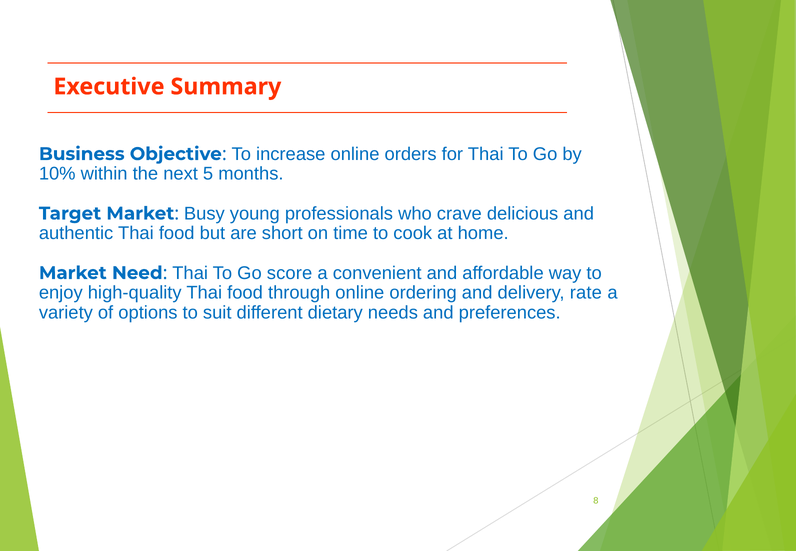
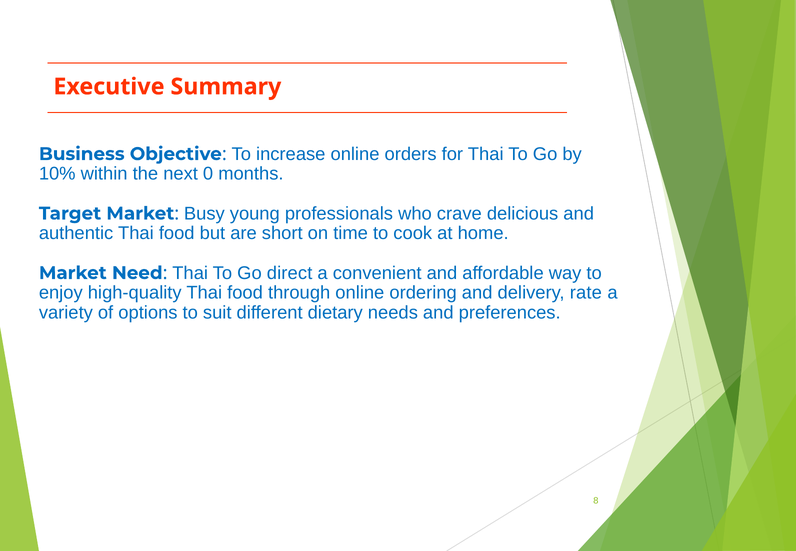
5: 5 -> 0
score: score -> direct
